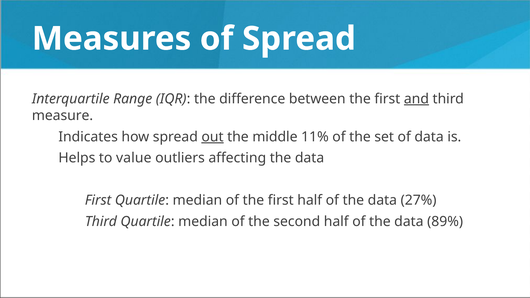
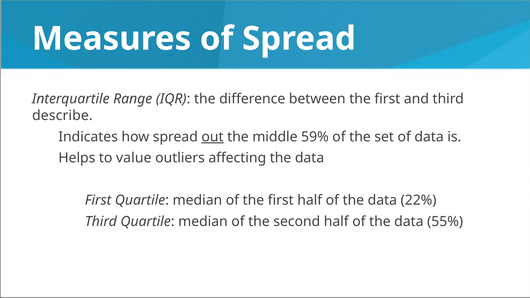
and underline: present -> none
measure: measure -> describe
11%: 11% -> 59%
27%: 27% -> 22%
89%: 89% -> 55%
